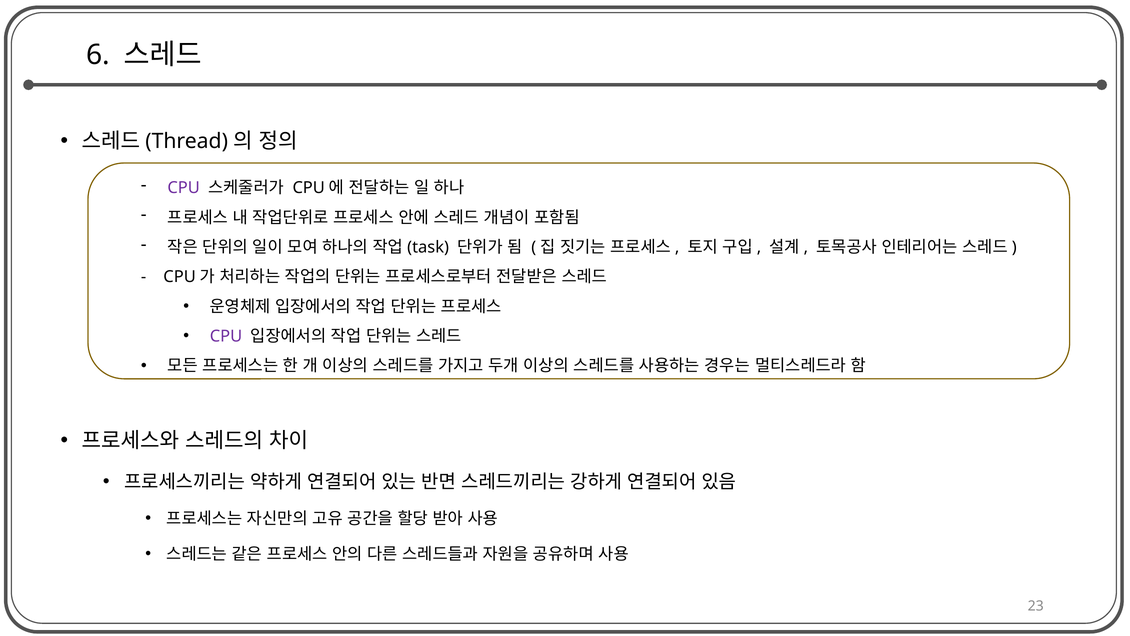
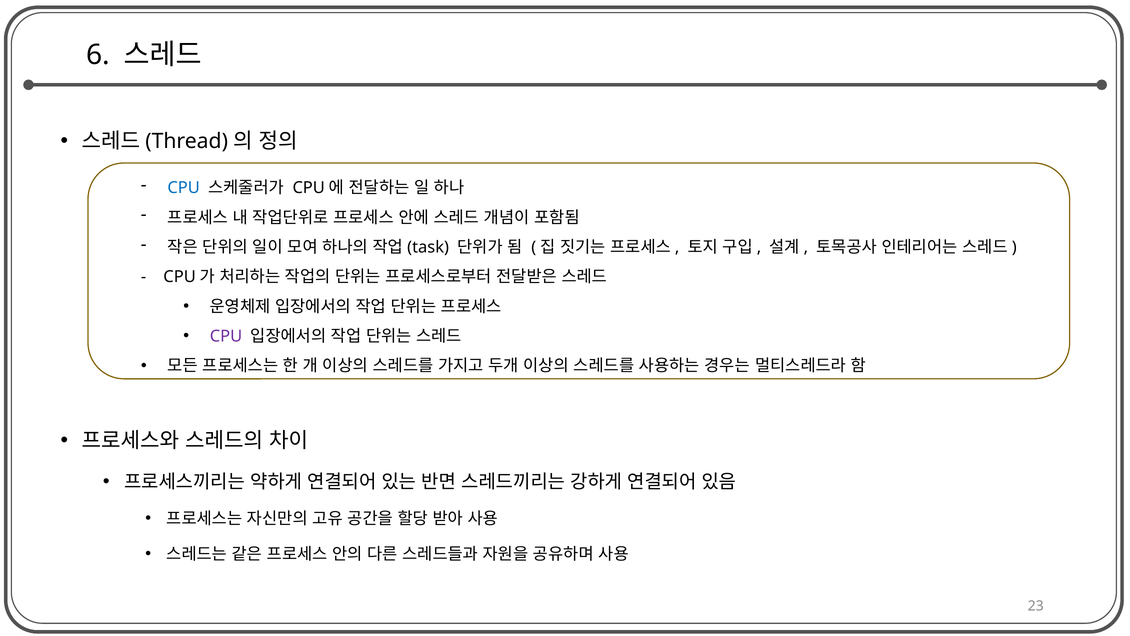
CPU at (184, 188) colour: purple -> blue
